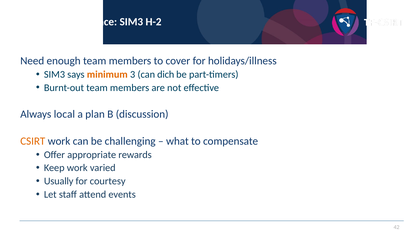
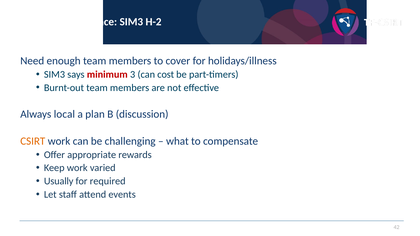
minimum colour: orange -> red
dich: dich -> cost
courtesy: courtesy -> required
